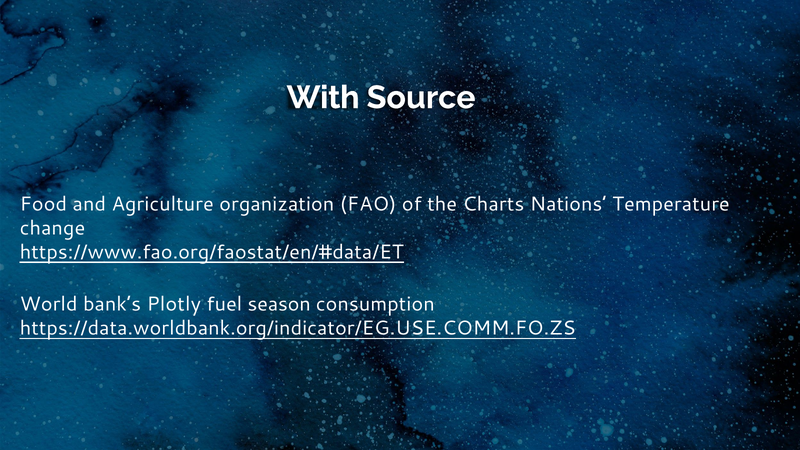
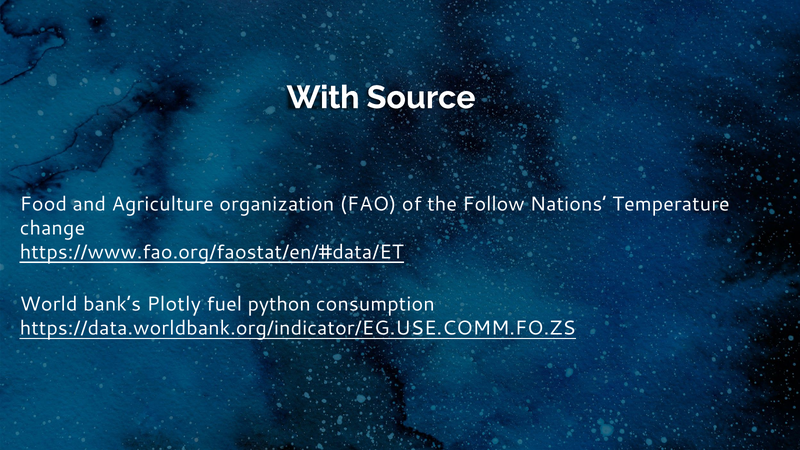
Charts: Charts -> Follow
season: season -> python
